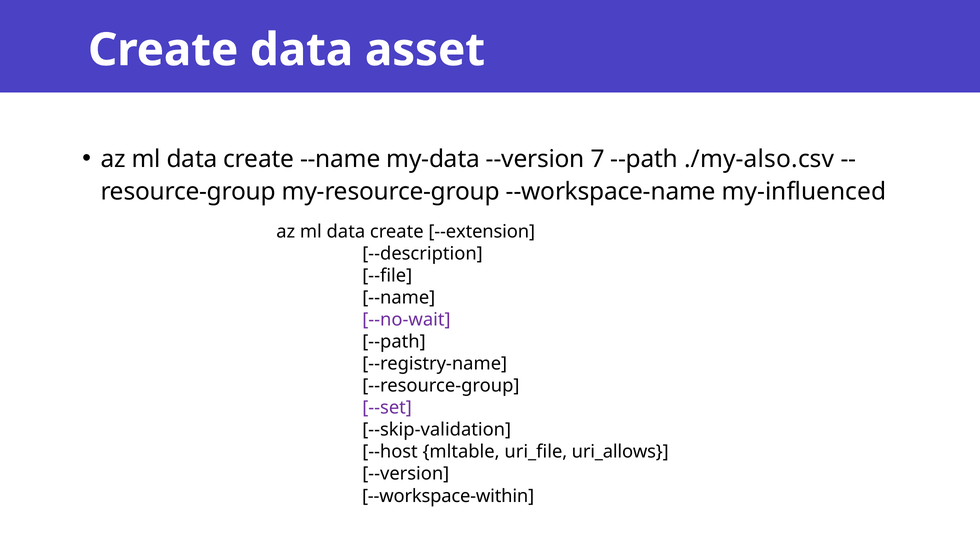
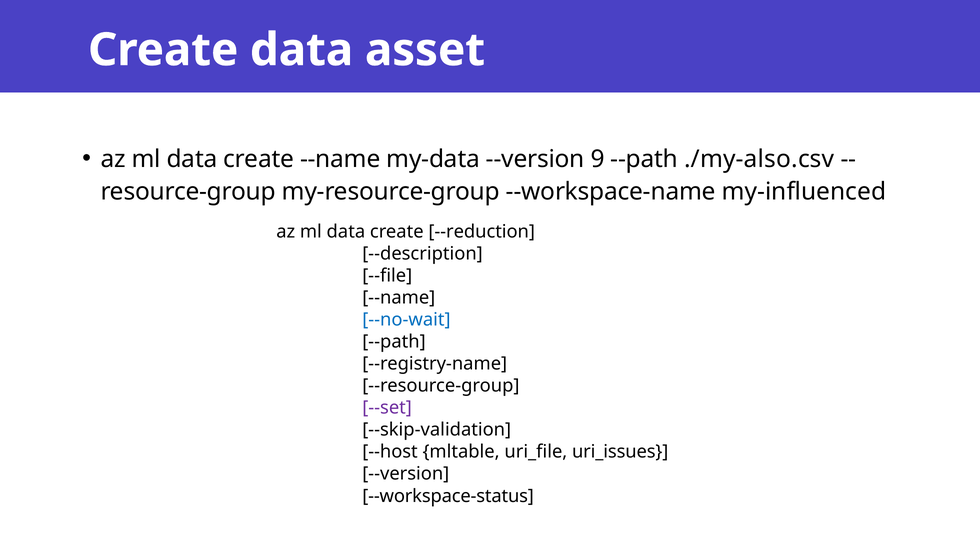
7: 7 -> 9
--extension: --extension -> --reduction
--no-wait colour: purple -> blue
uri_allows: uri_allows -> uri_issues
--workspace-within: --workspace-within -> --workspace-status
